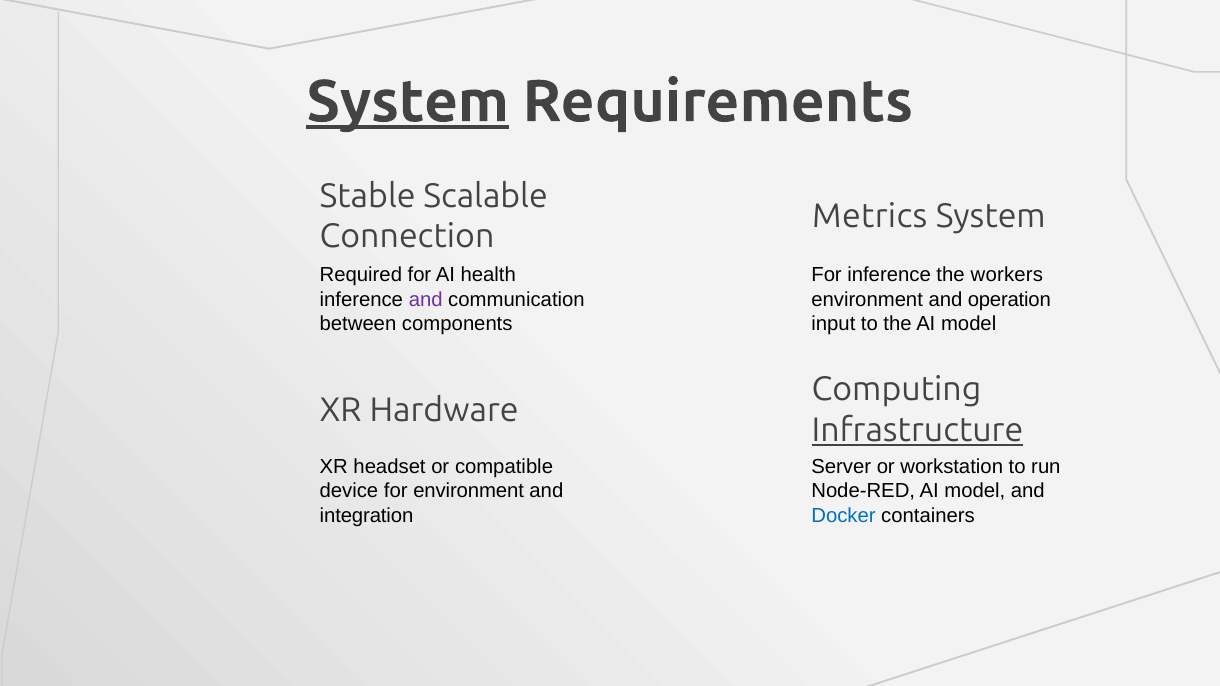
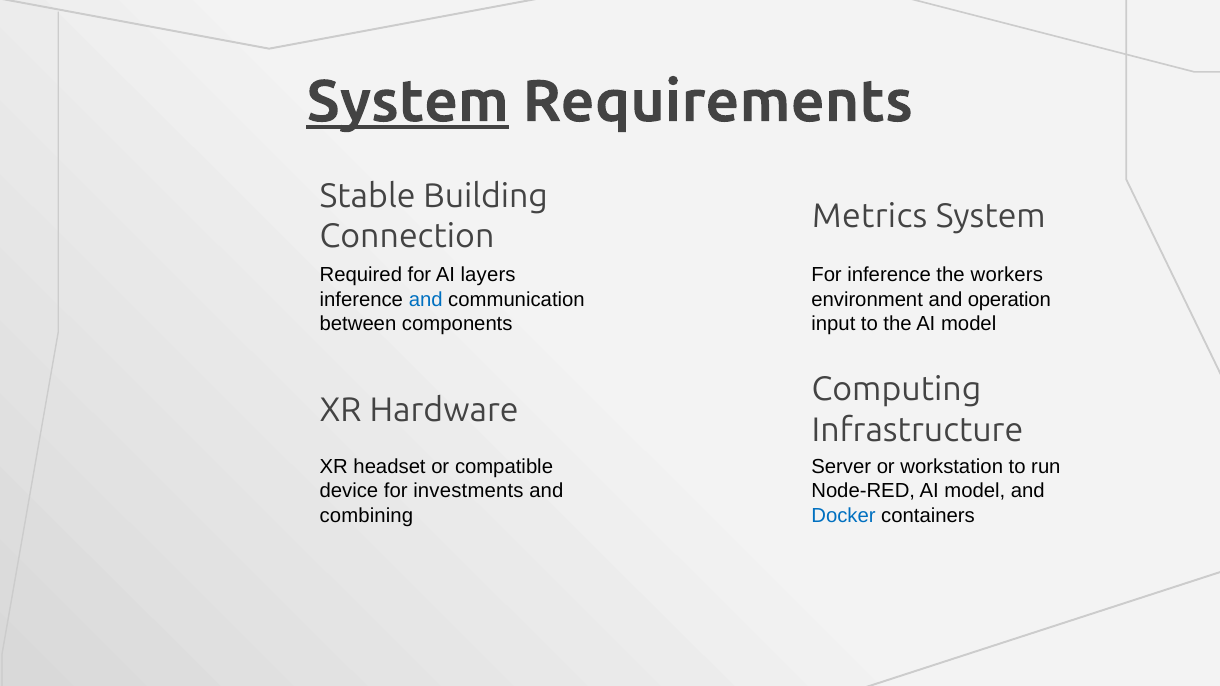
Scalable: Scalable -> Building
health: health -> layers
and at (426, 300) colour: purple -> blue
Infrastructure underline: present -> none
for environment: environment -> investments
integration: integration -> combining
